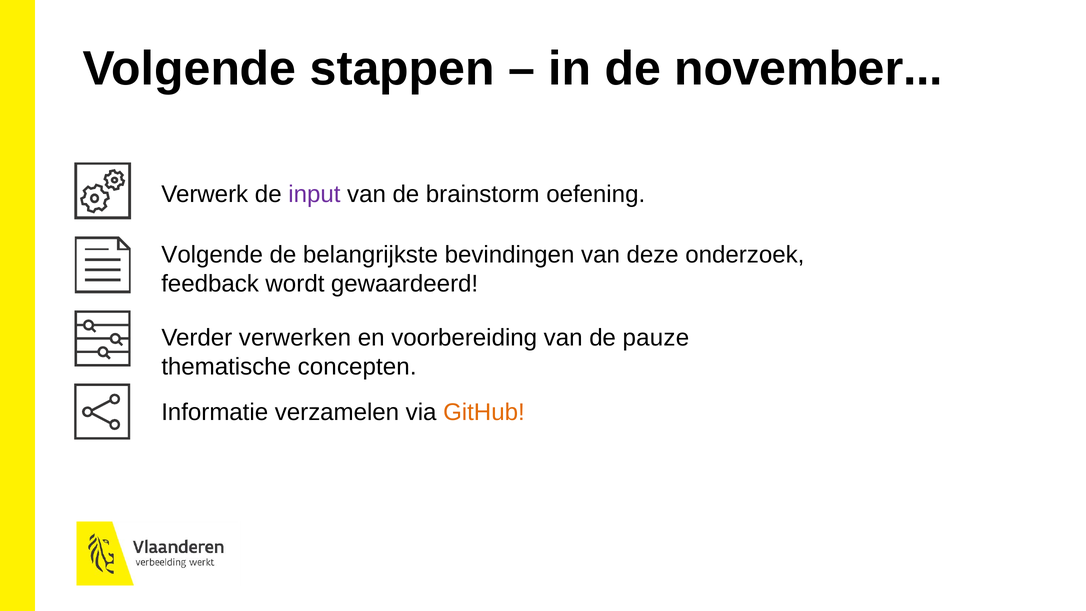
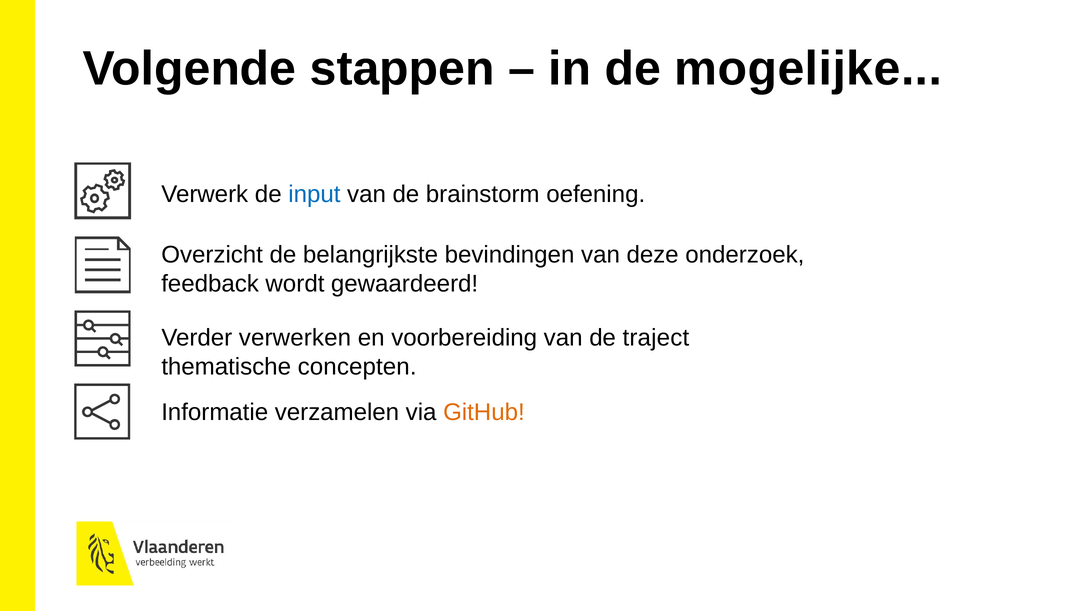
november: november -> mogelijke
input colour: purple -> blue
Volgende at (212, 255): Volgende -> Overzicht
pauze: pauze -> traject
